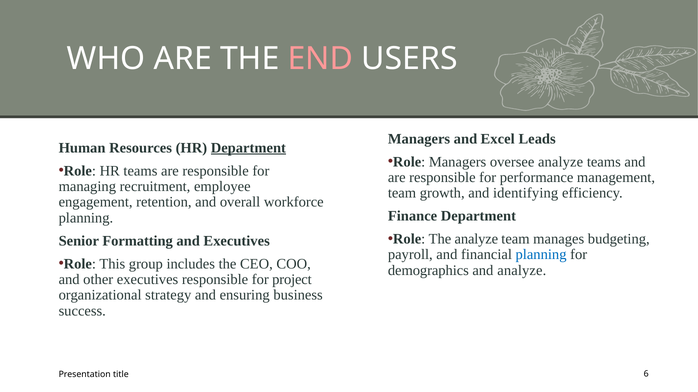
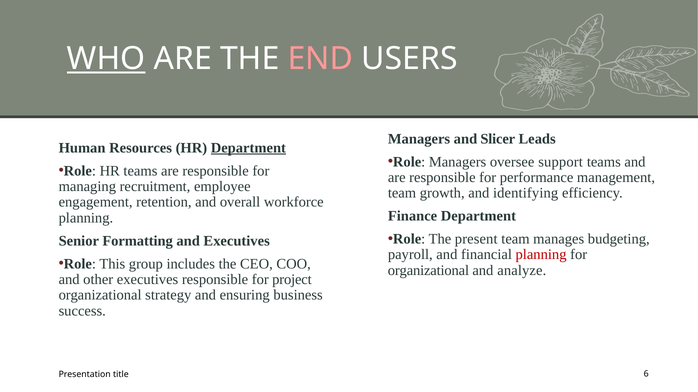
WHO underline: none -> present
Excel: Excel -> Slicer
oversee analyze: analyze -> support
The analyze: analyze -> present
planning at (541, 255) colour: blue -> red
demographics at (428, 271): demographics -> organizational
